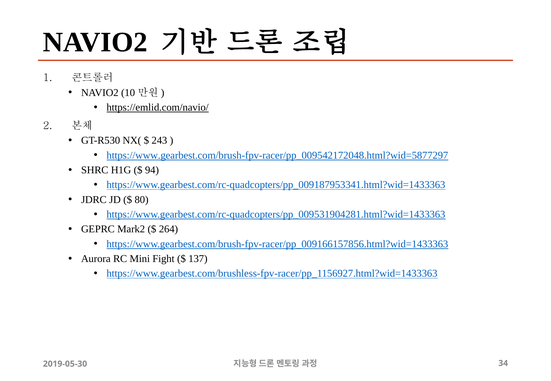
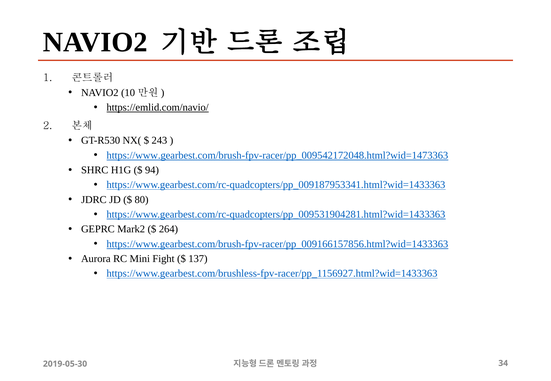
https://www.gearbest.com/brush-fpv-racer/pp_009542172048.html?wid=5877297: https://www.gearbest.com/brush-fpv-racer/pp_009542172048.html?wid=5877297 -> https://www.gearbest.com/brush-fpv-racer/pp_009542172048.html?wid=1473363
